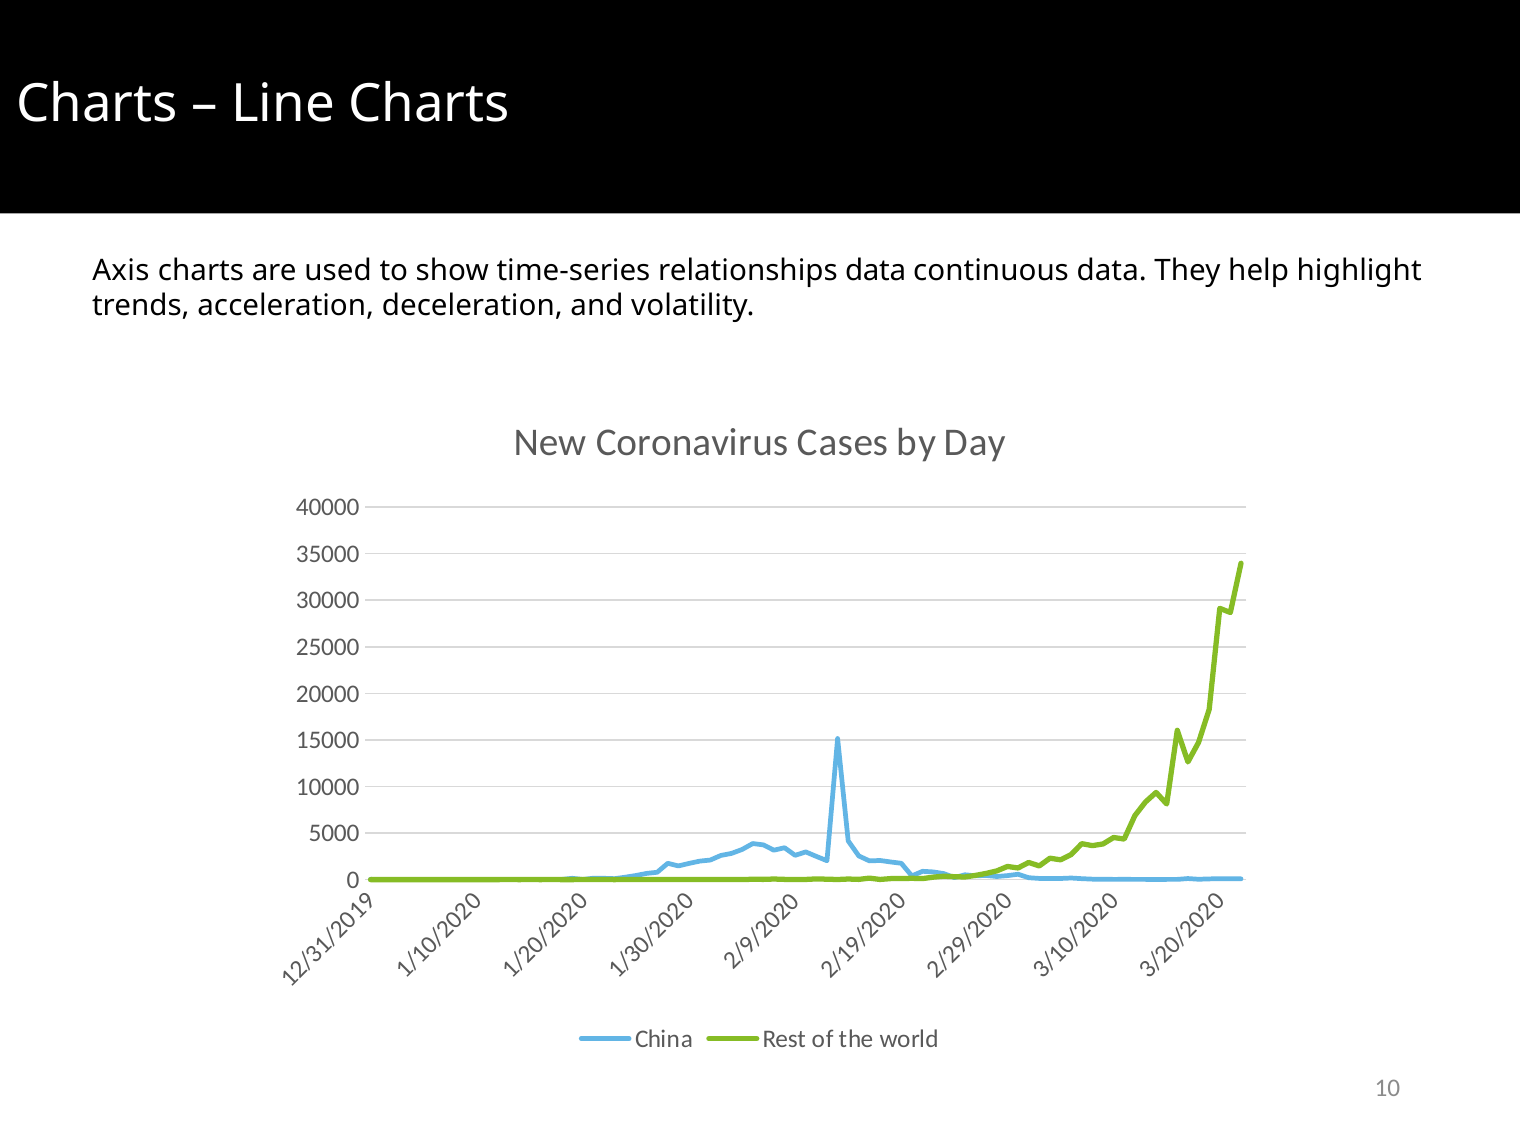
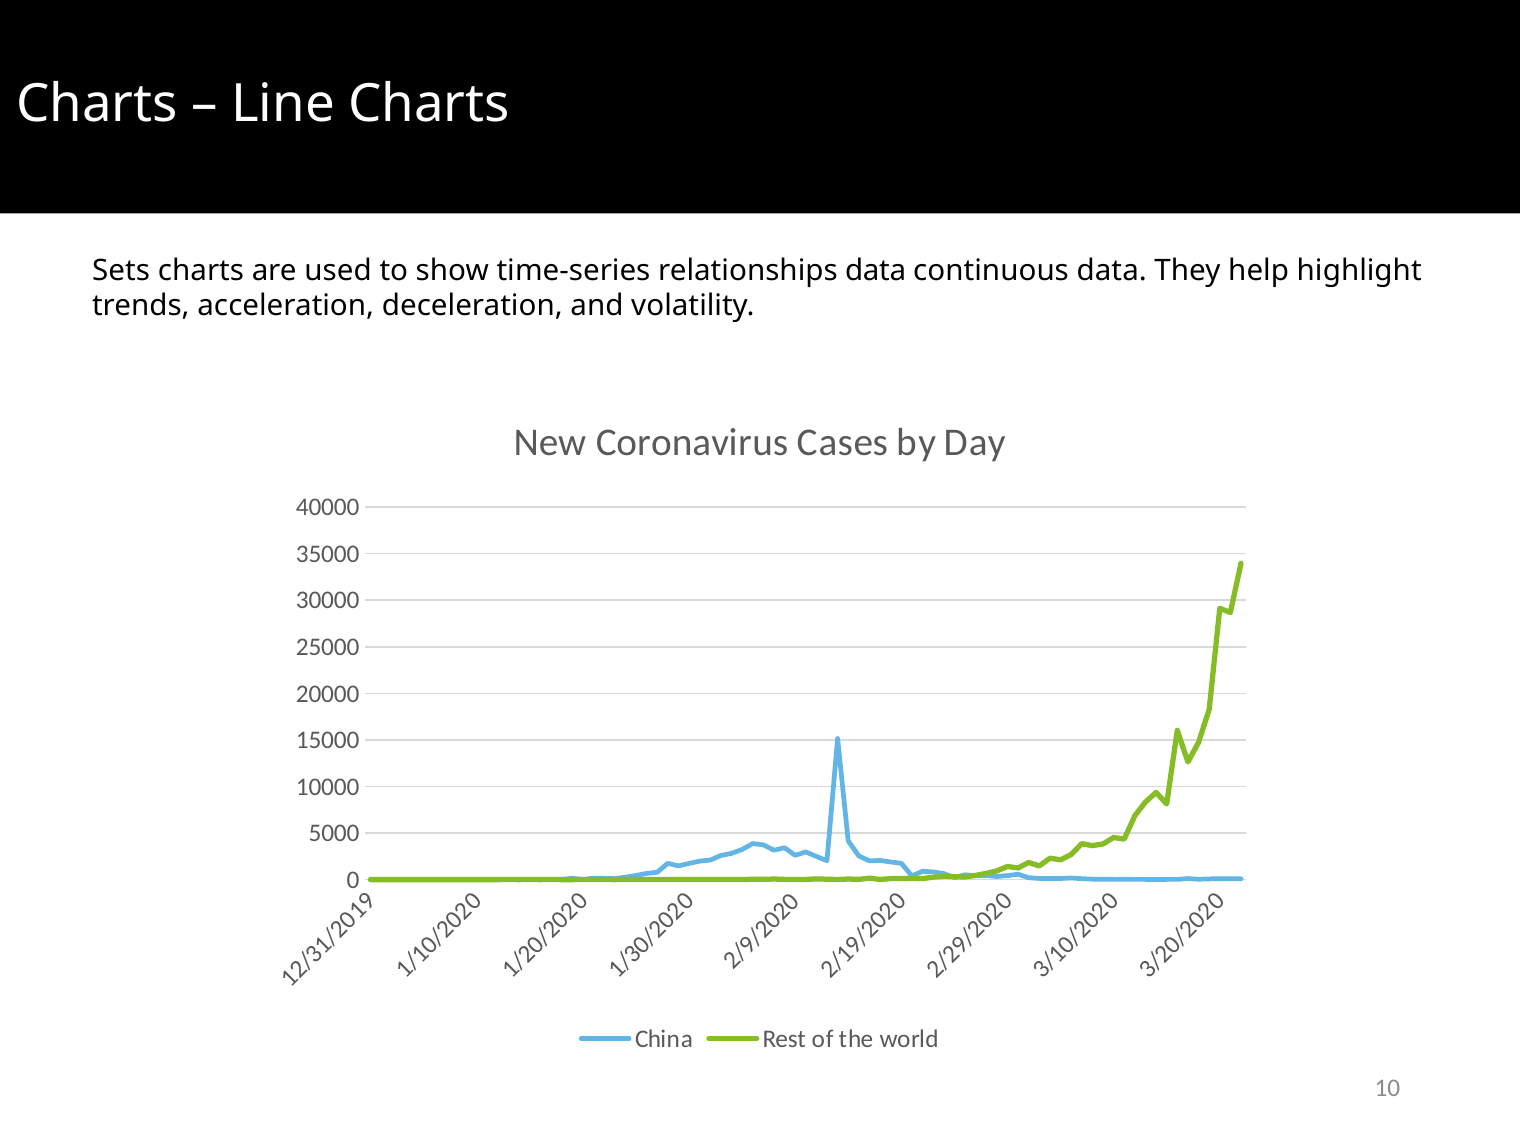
Axis: Axis -> Sets
